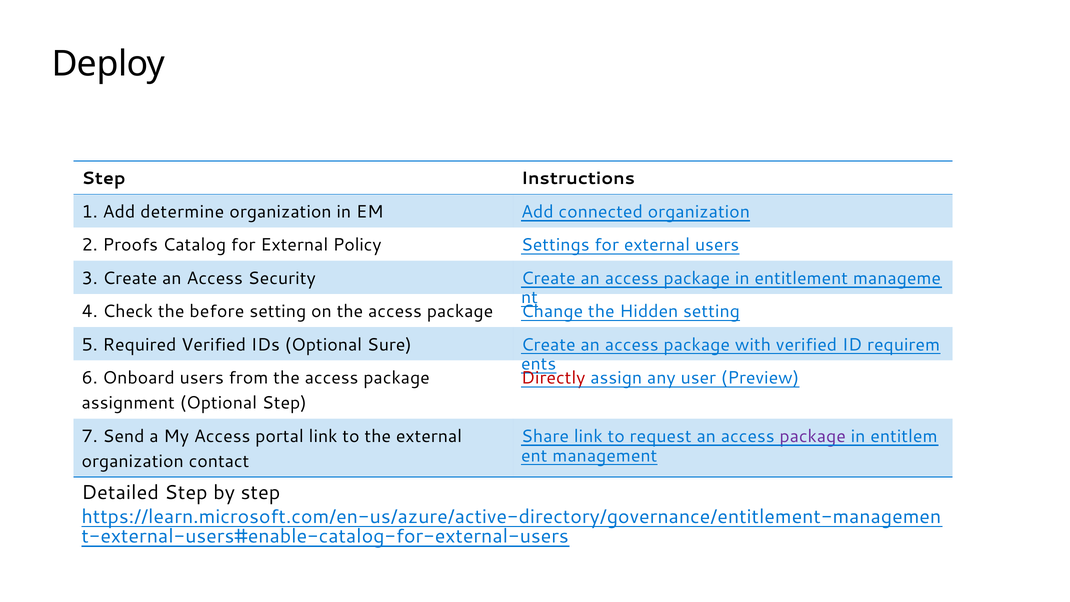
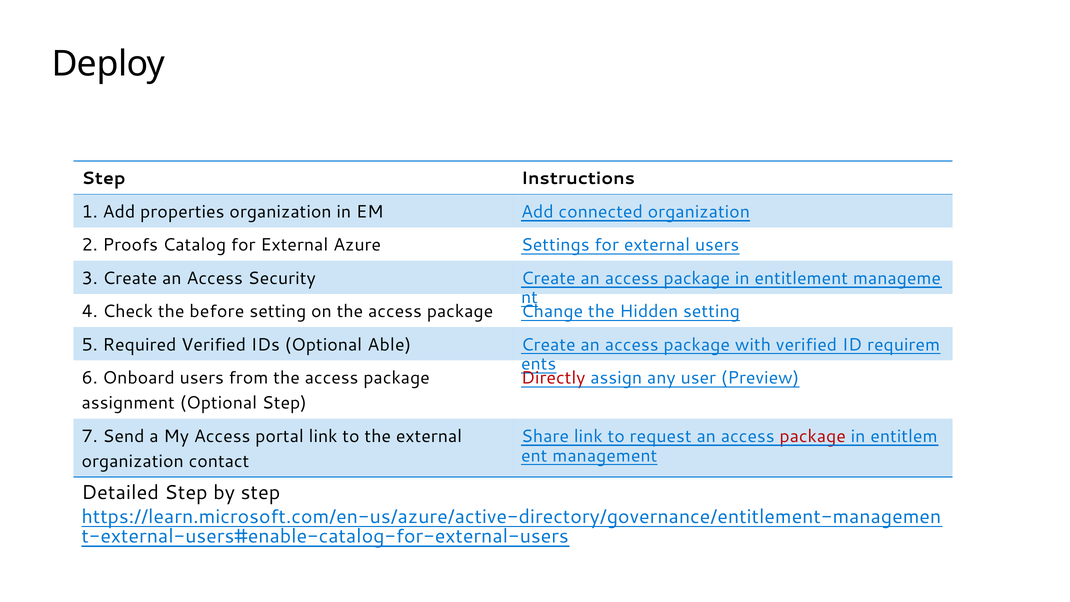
determine: determine -> properties
Policy: Policy -> Azure
Sure: Sure -> Able
package at (813, 436) colour: purple -> red
